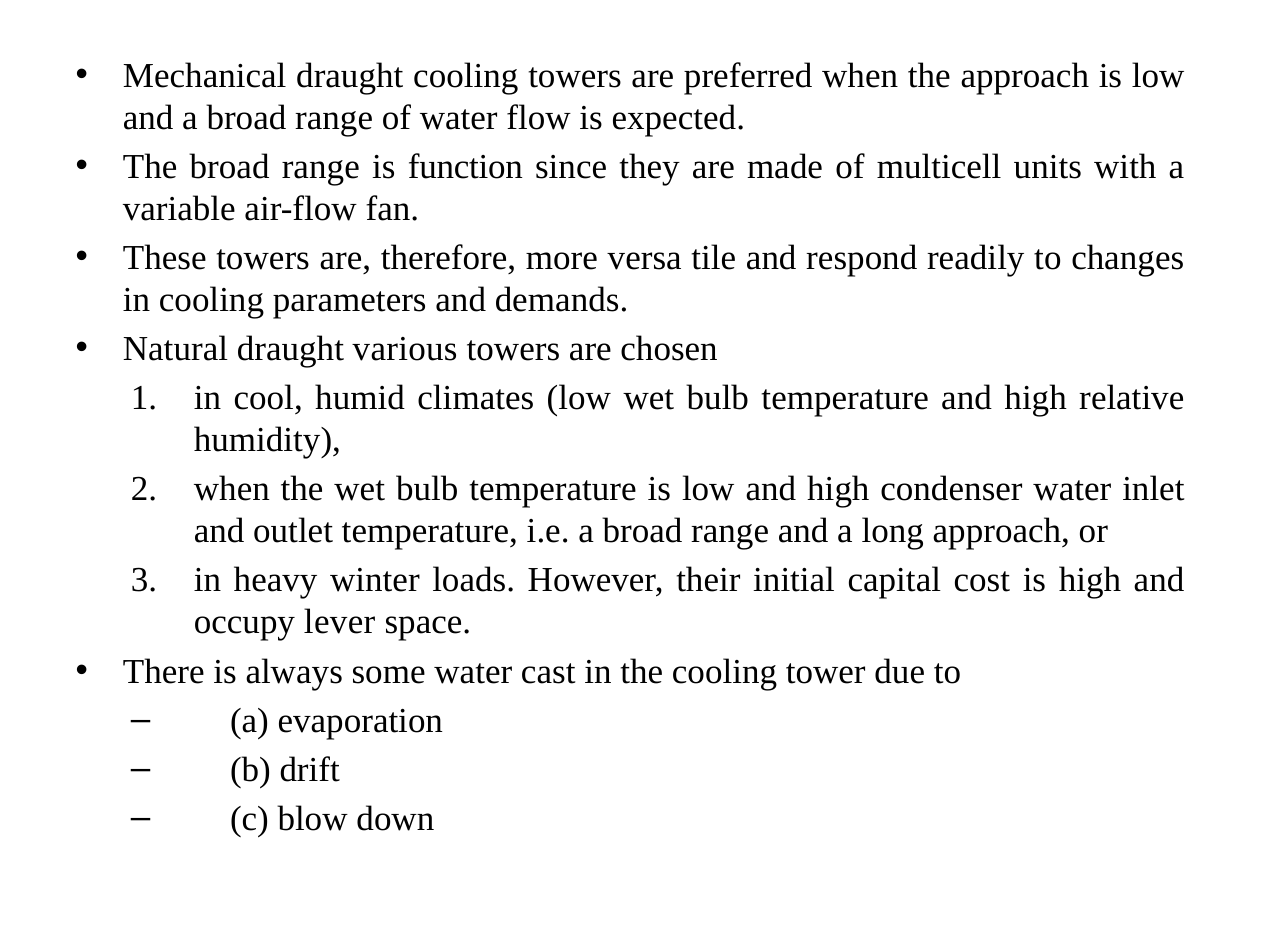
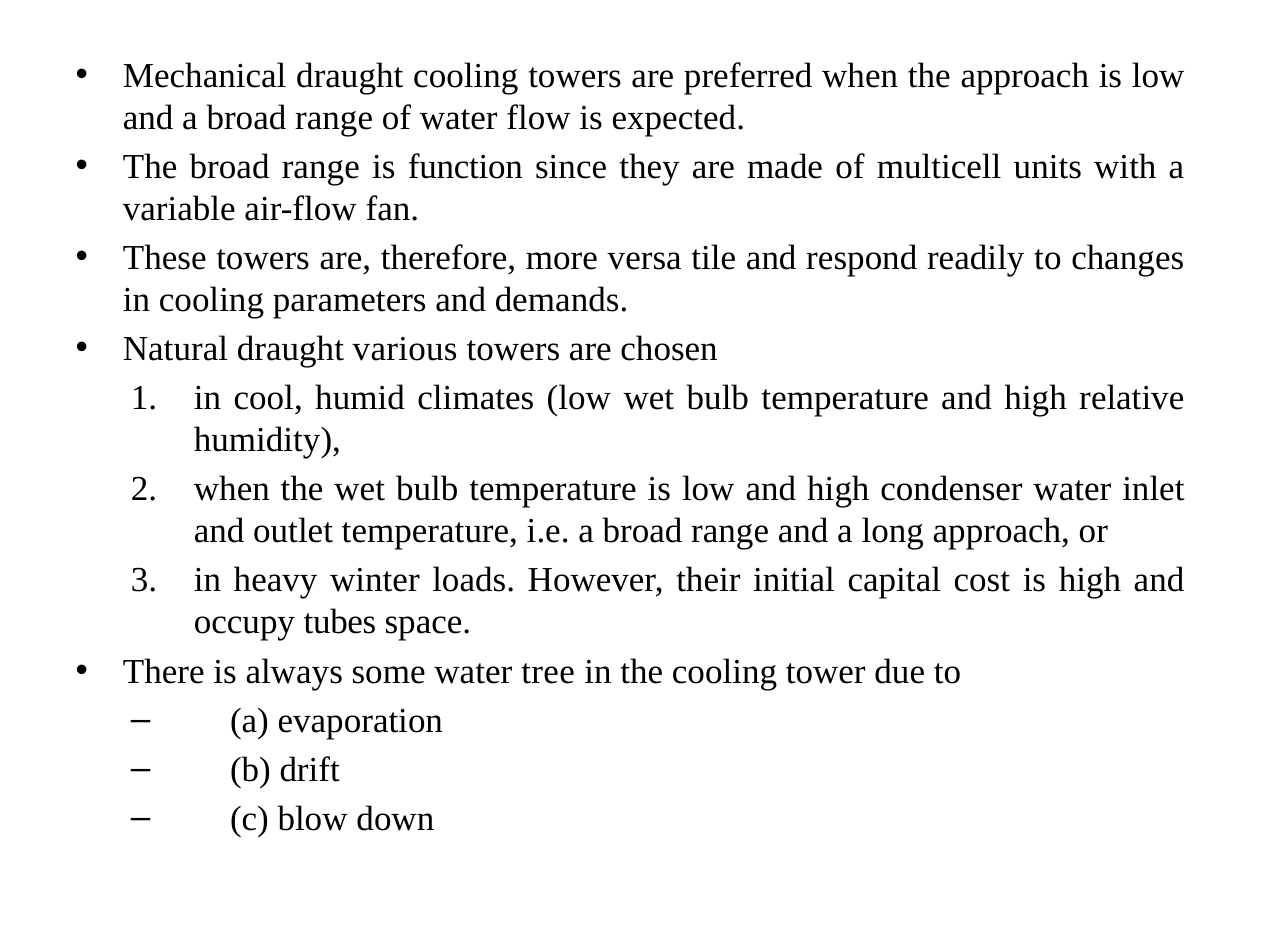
lever: lever -> tubes
cast: cast -> tree
